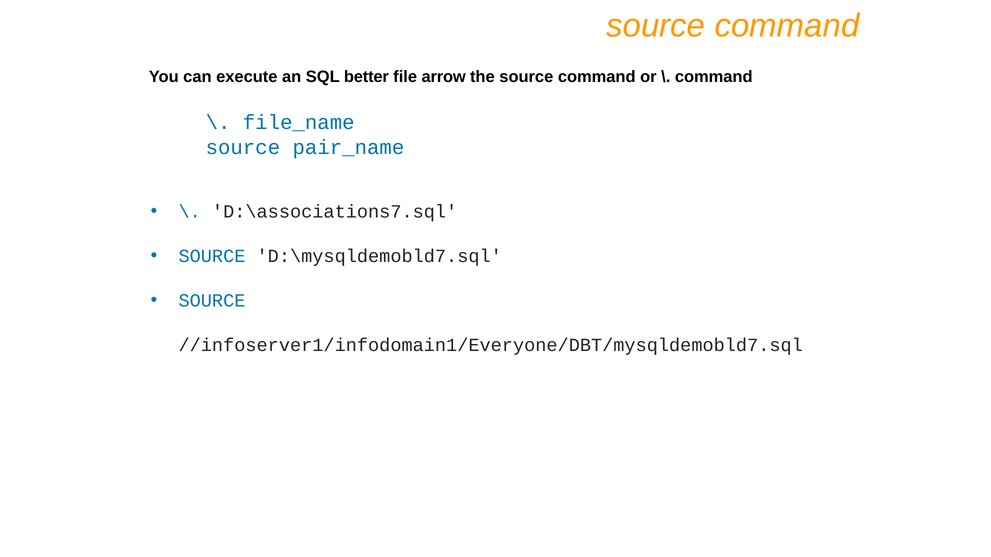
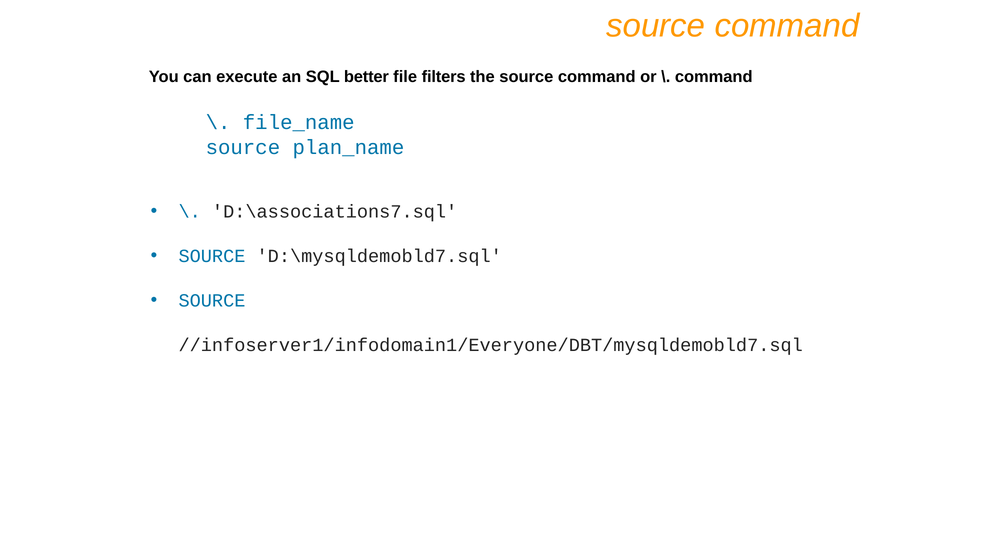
arrow: arrow -> filters
pair_name: pair_name -> plan_name
